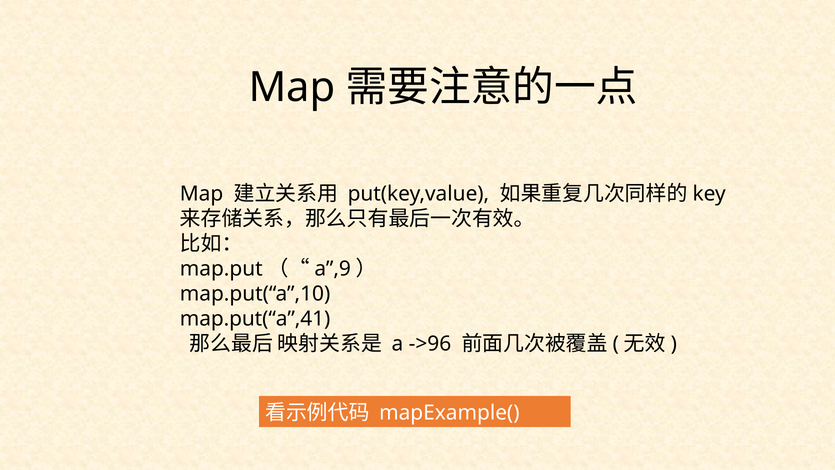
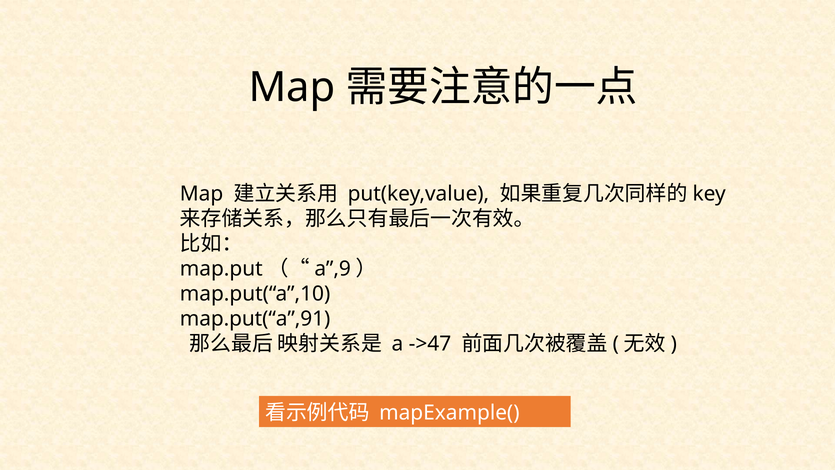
map.put(“a”,41: map.put(“a”,41 -> map.put(“a”,91
->96: ->96 -> ->47
